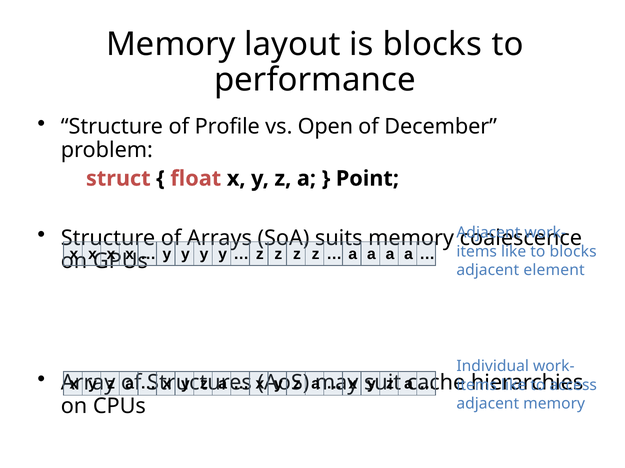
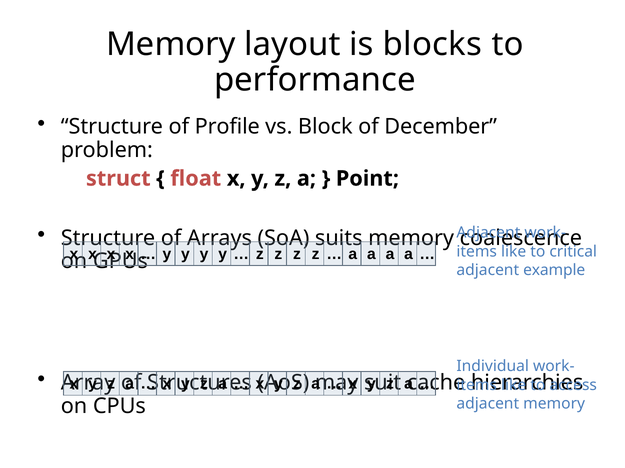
Open: Open -> Block
blocks at (573, 252): blocks -> critical
element: element -> example
